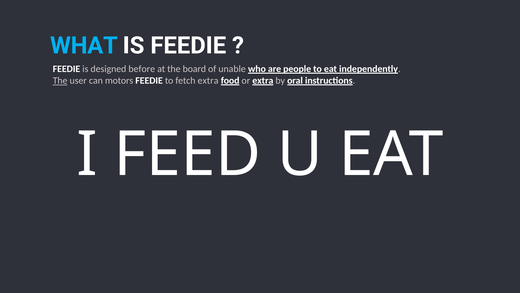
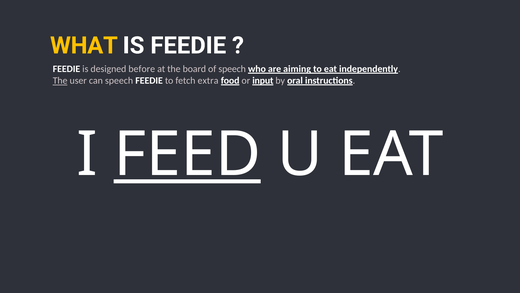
WHAT colour: light blue -> yellow
of unable: unable -> speech
people: people -> aiming
can motors: motors -> speech
or extra: extra -> input
FEED underline: none -> present
